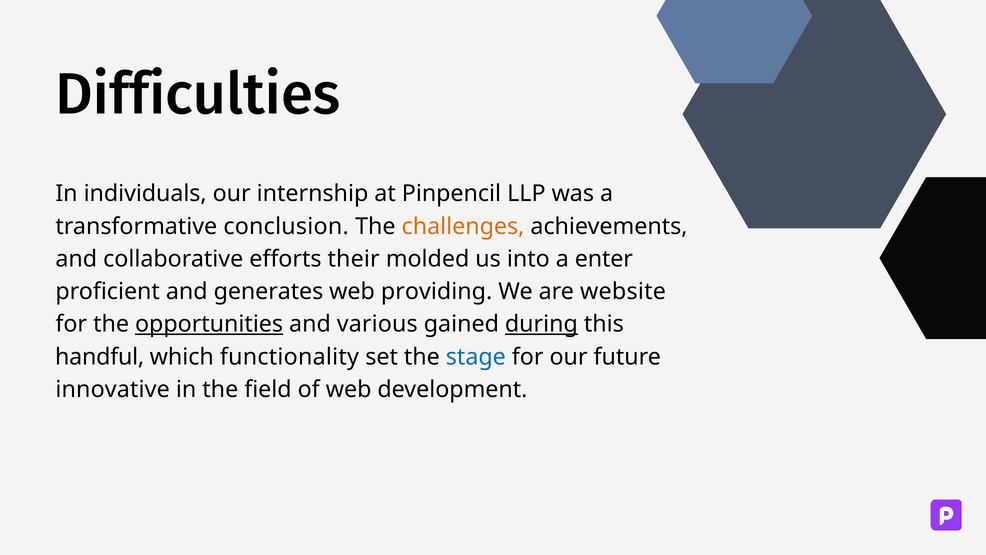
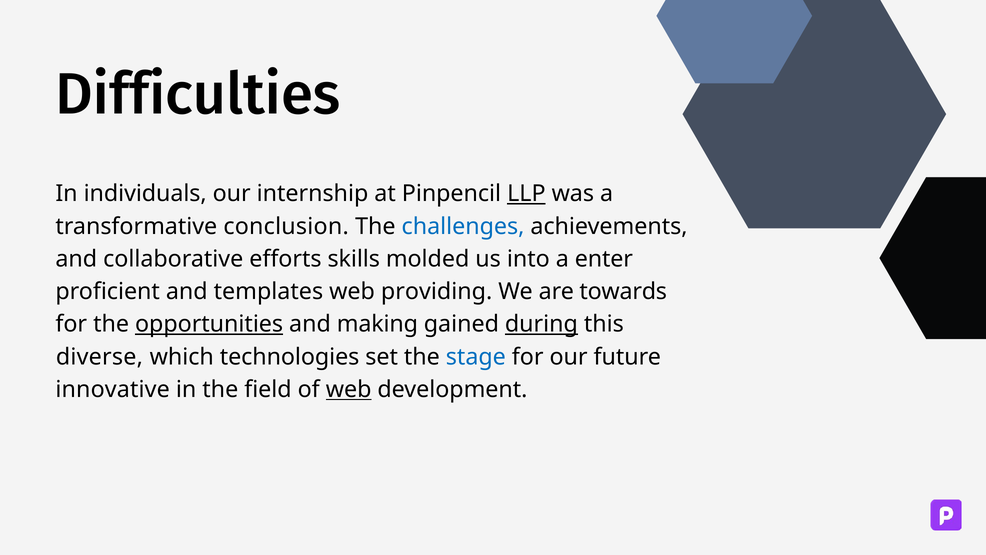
LLP underline: none -> present
challenges colour: orange -> blue
their: their -> skills
generates: generates -> templates
website: website -> towards
various: various -> making
handful: handful -> diverse
functionality: functionality -> technologies
web at (349, 389) underline: none -> present
